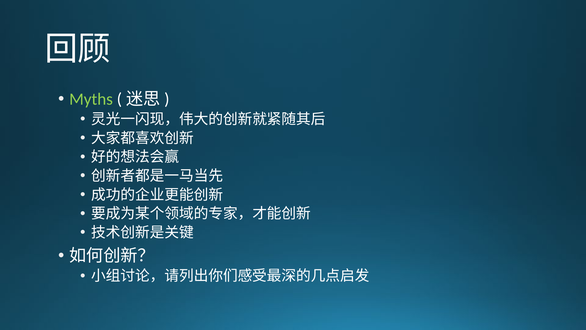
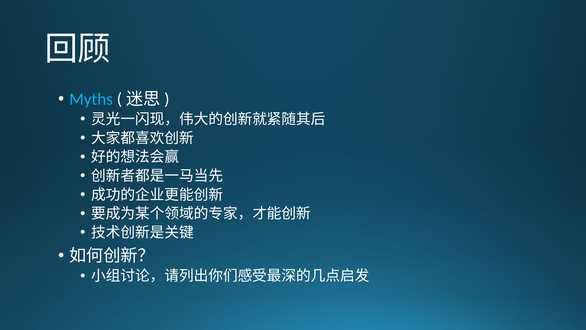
Myths colour: light green -> light blue
